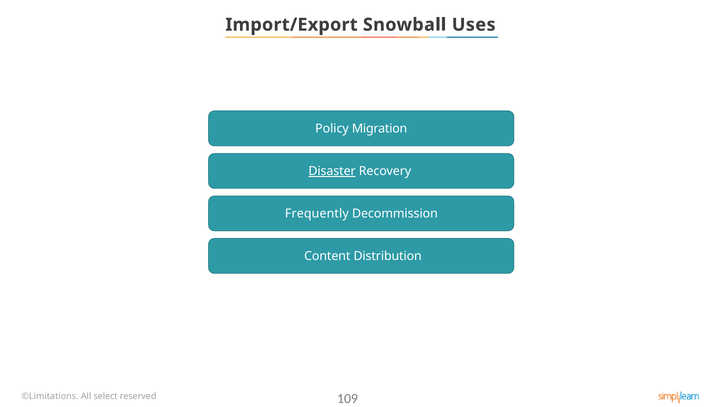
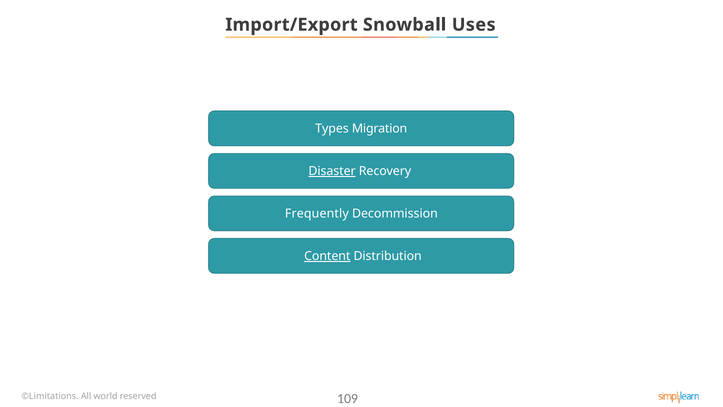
Policy: Policy -> Types
Content underline: none -> present
select: select -> world
